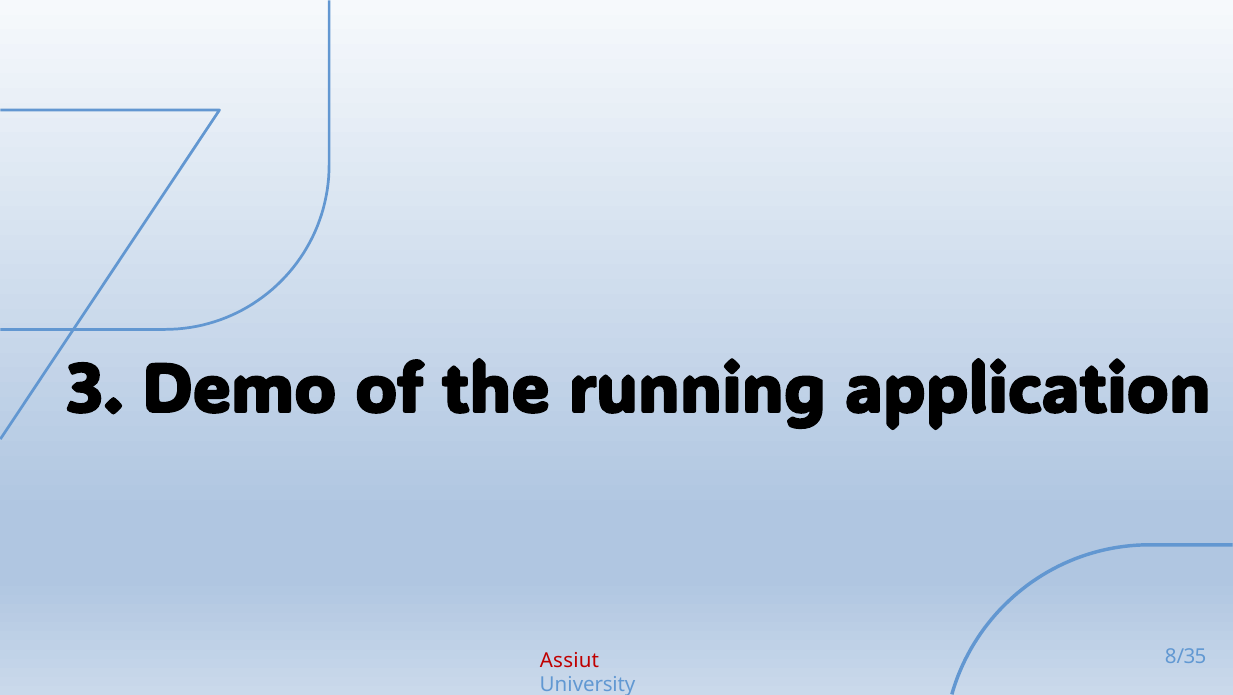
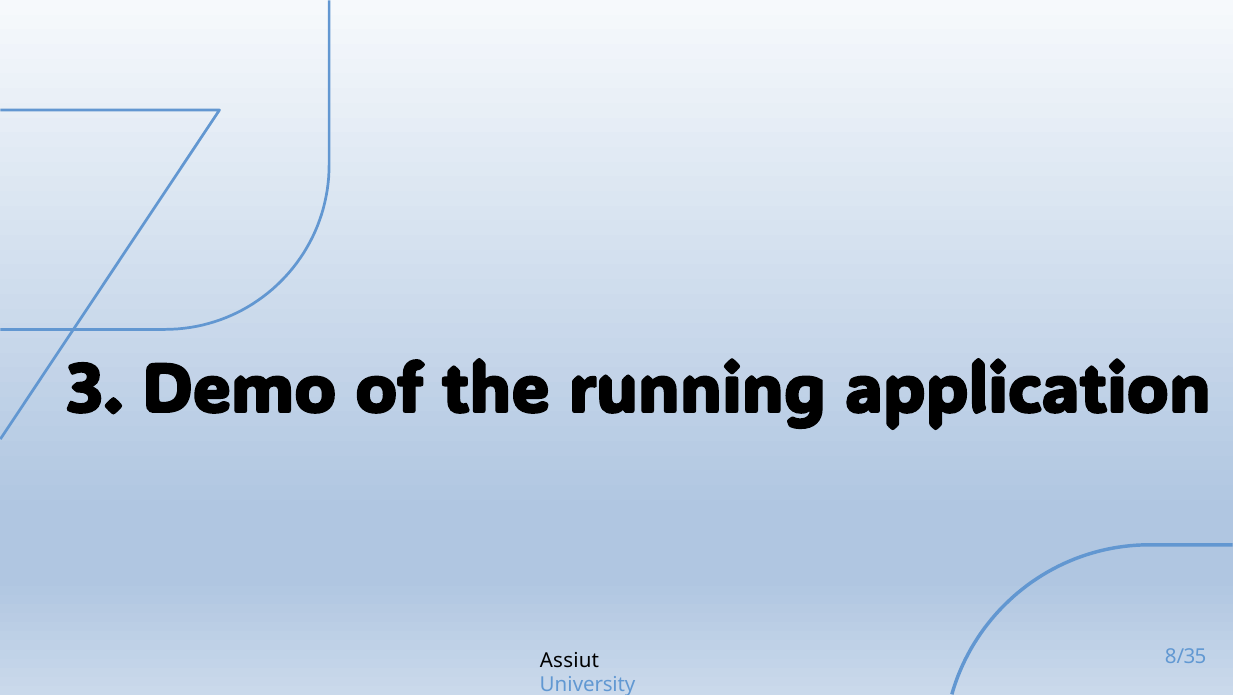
Assiut colour: red -> black
